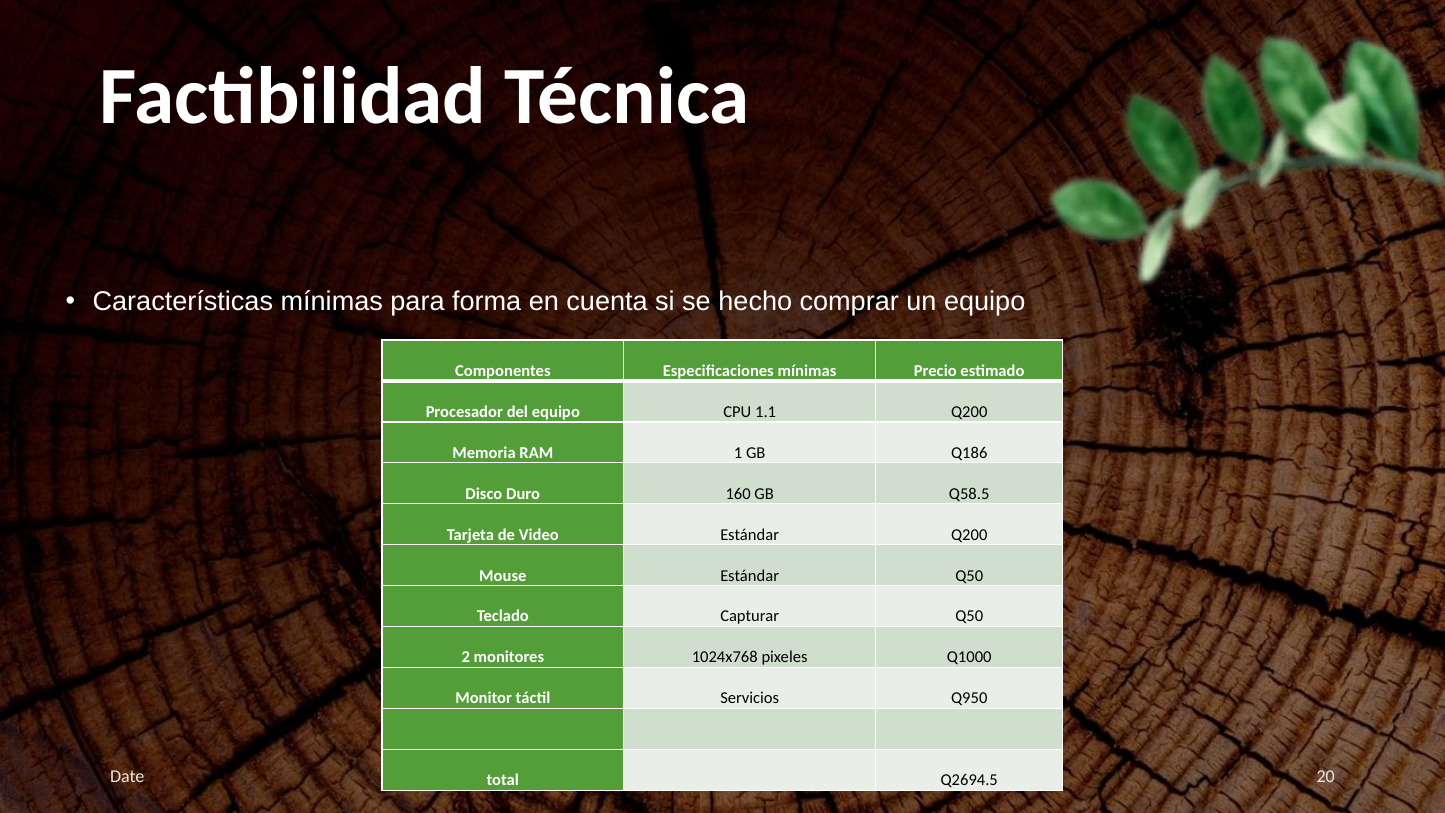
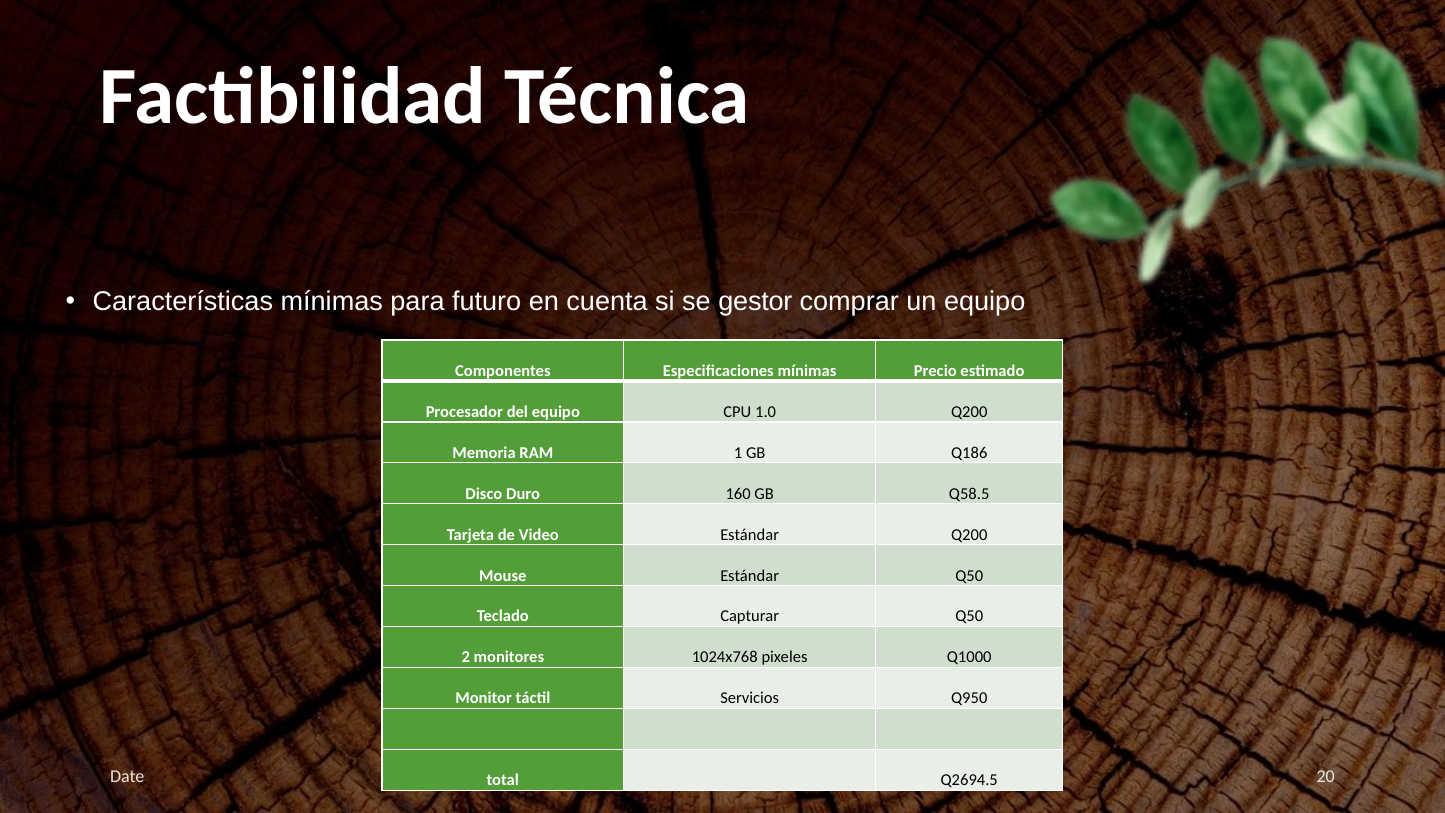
forma: forma -> futuro
hecho: hecho -> gestor
1.1: 1.1 -> 1.0
